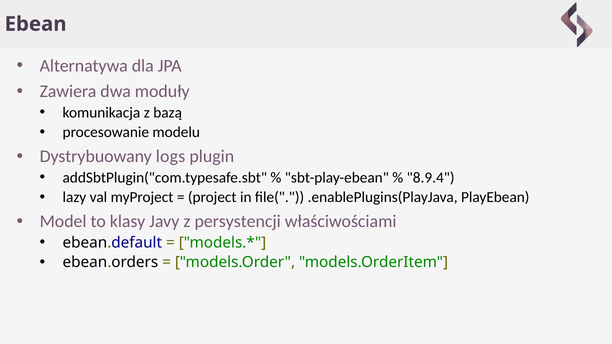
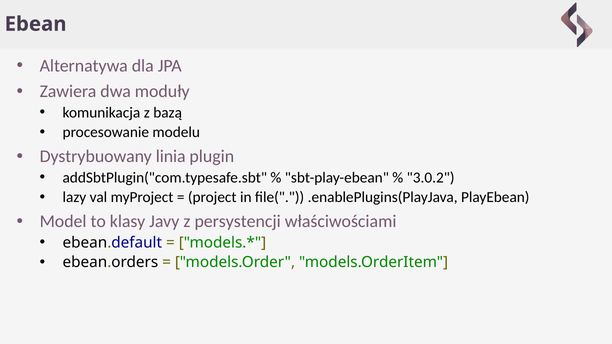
logs: logs -> linia
8.9.4: 8.9.4 -> 3.0.2
